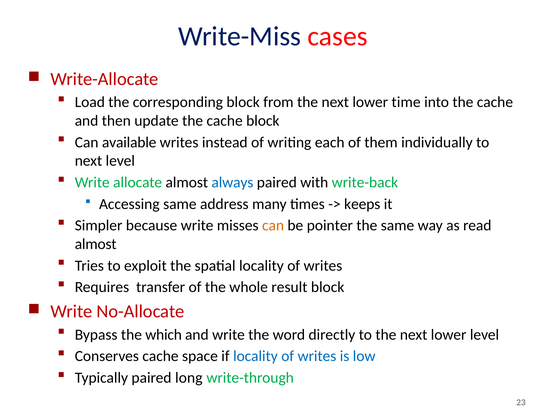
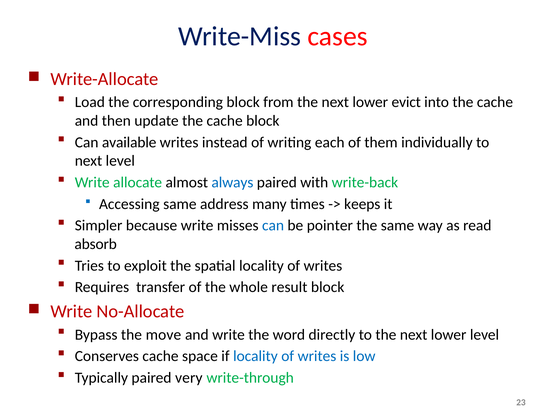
time: time -> evict
can at (273, 226) colour: orange -> blue
almost at (96, 244): almost -> absorb
which: which -> move
long: long -> very
